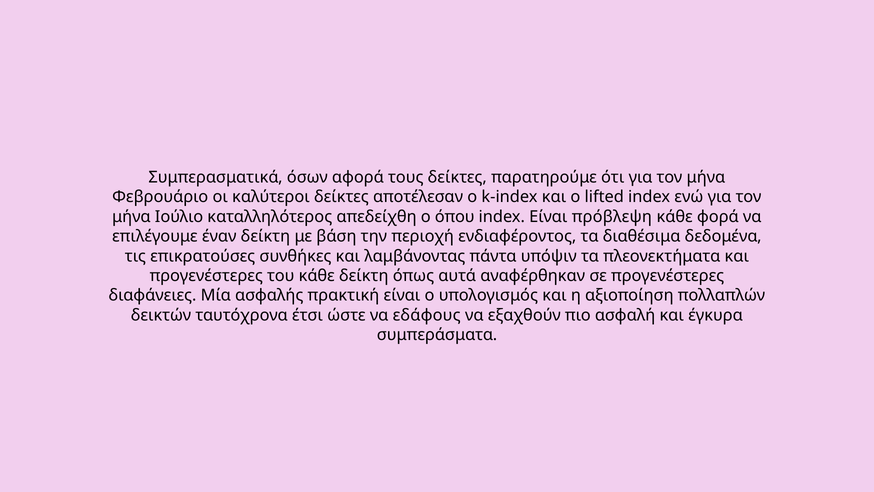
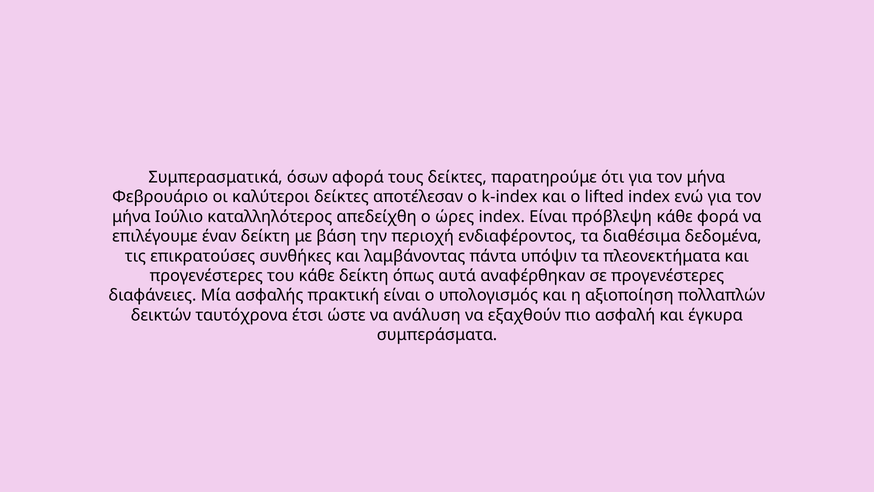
όπου: όπου -> ώρες
εδάφους: εδάφους -> ανάλυση
